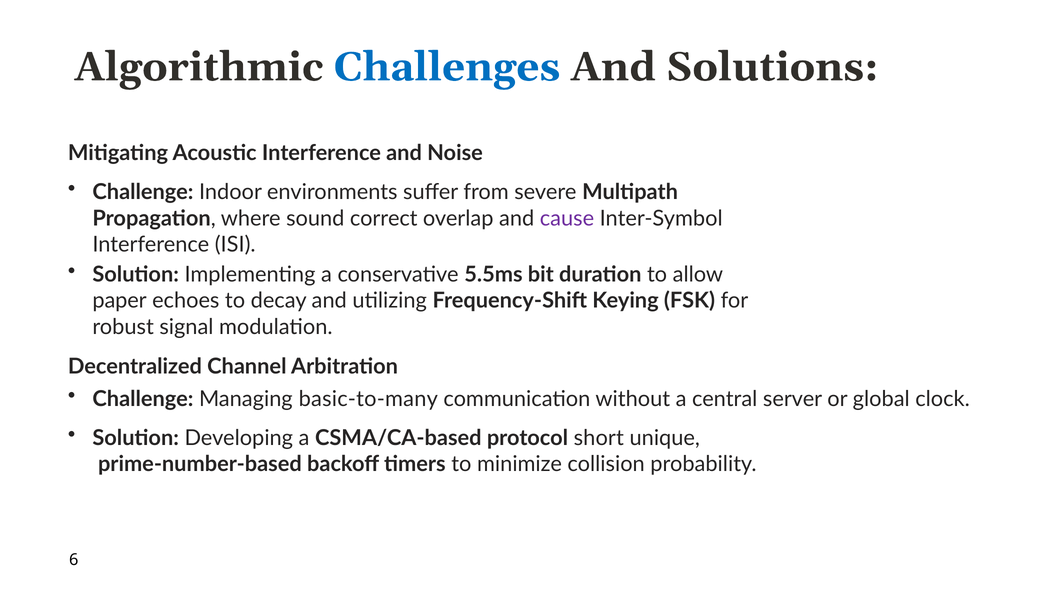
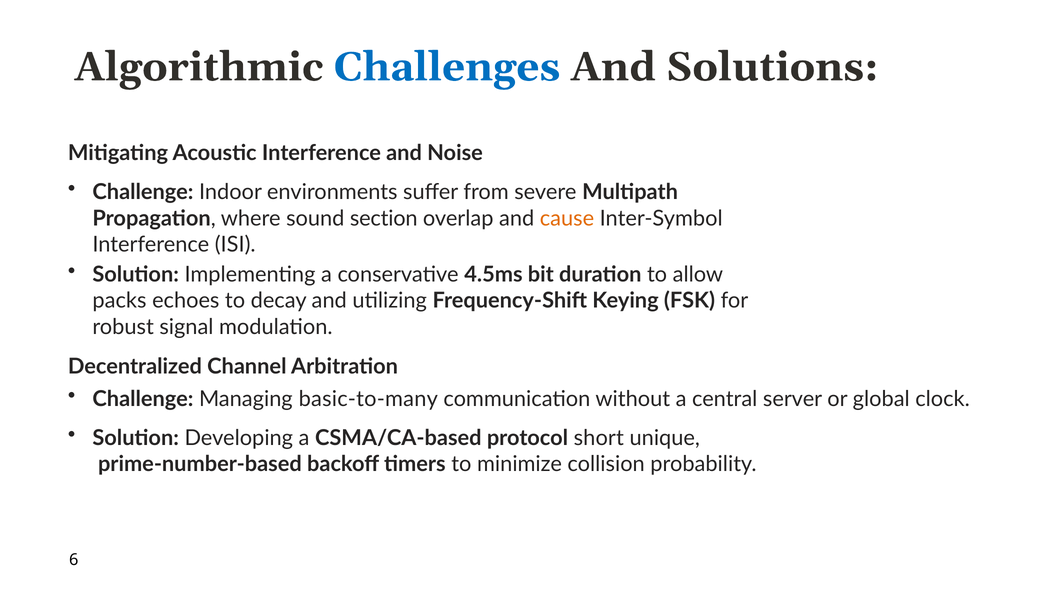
correct: correct -> section
cause colour: purple -> orange
5.5ms: 5.5ms -> 4.5ms
paper: paper -> packs
